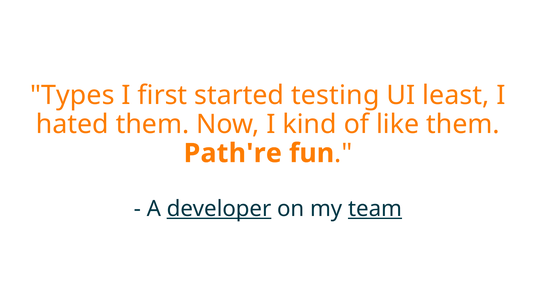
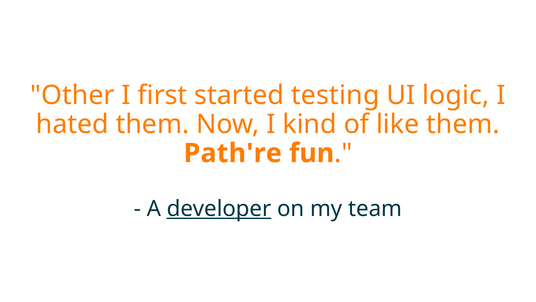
Types: Types -> Other
least: least -> logic
team underline: present -> none
